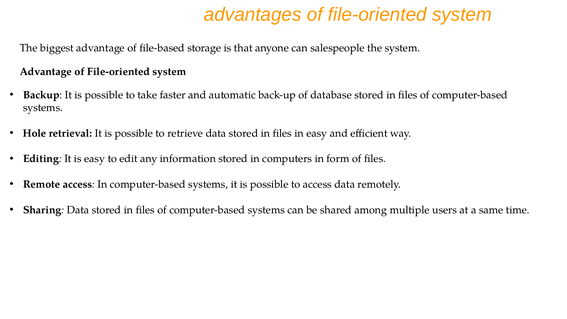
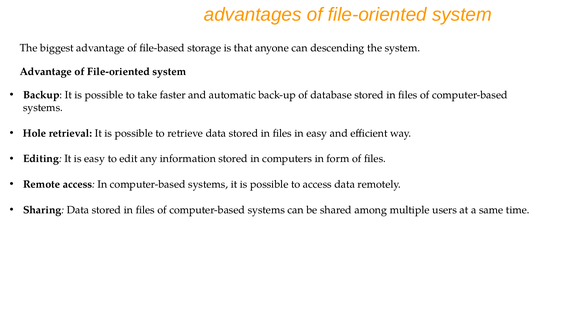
salespeople: salespeople -> descending
